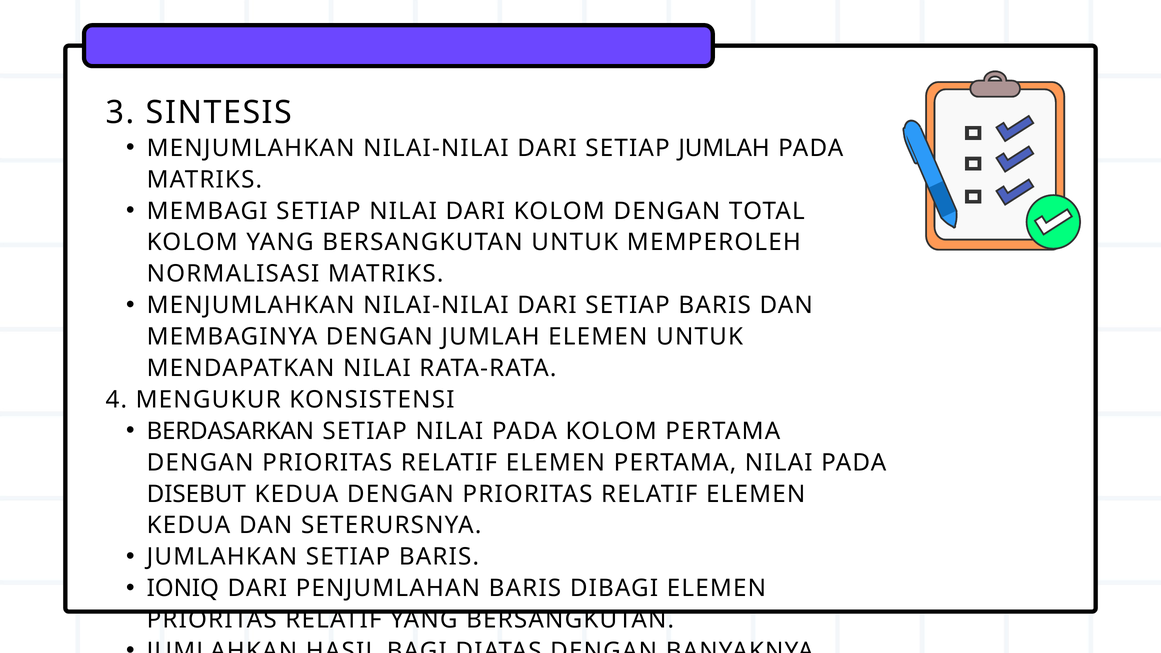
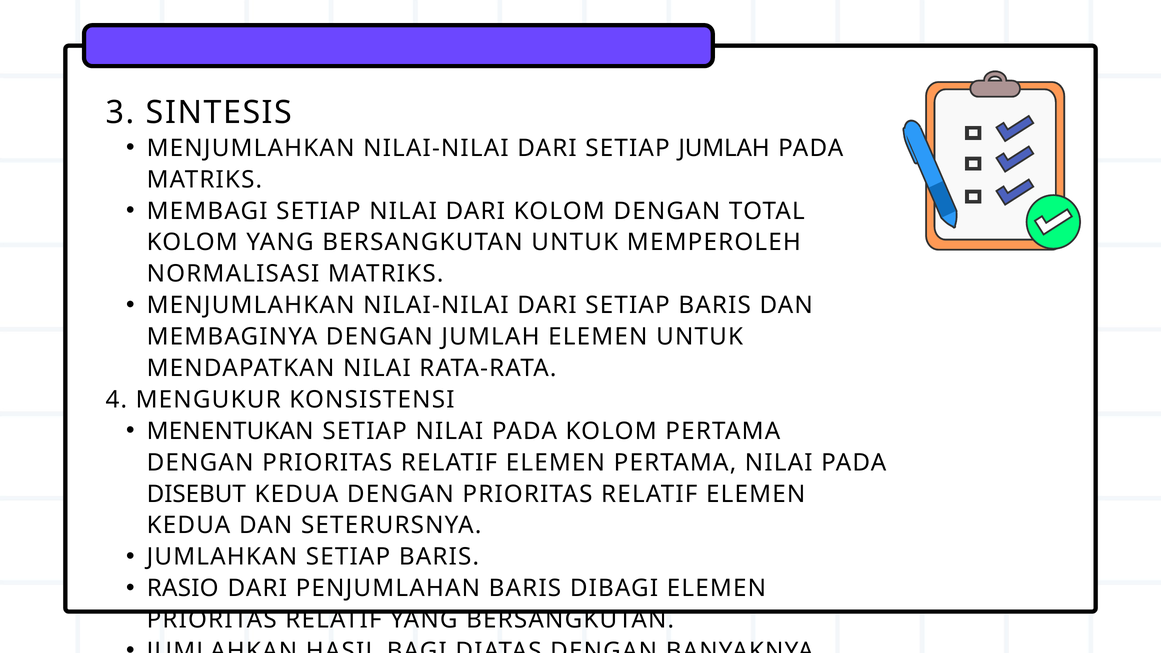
BERDASARKAN: BERDASARKAN -> MENENTUKAN
IONIQ: IONIQ -> RASIO
